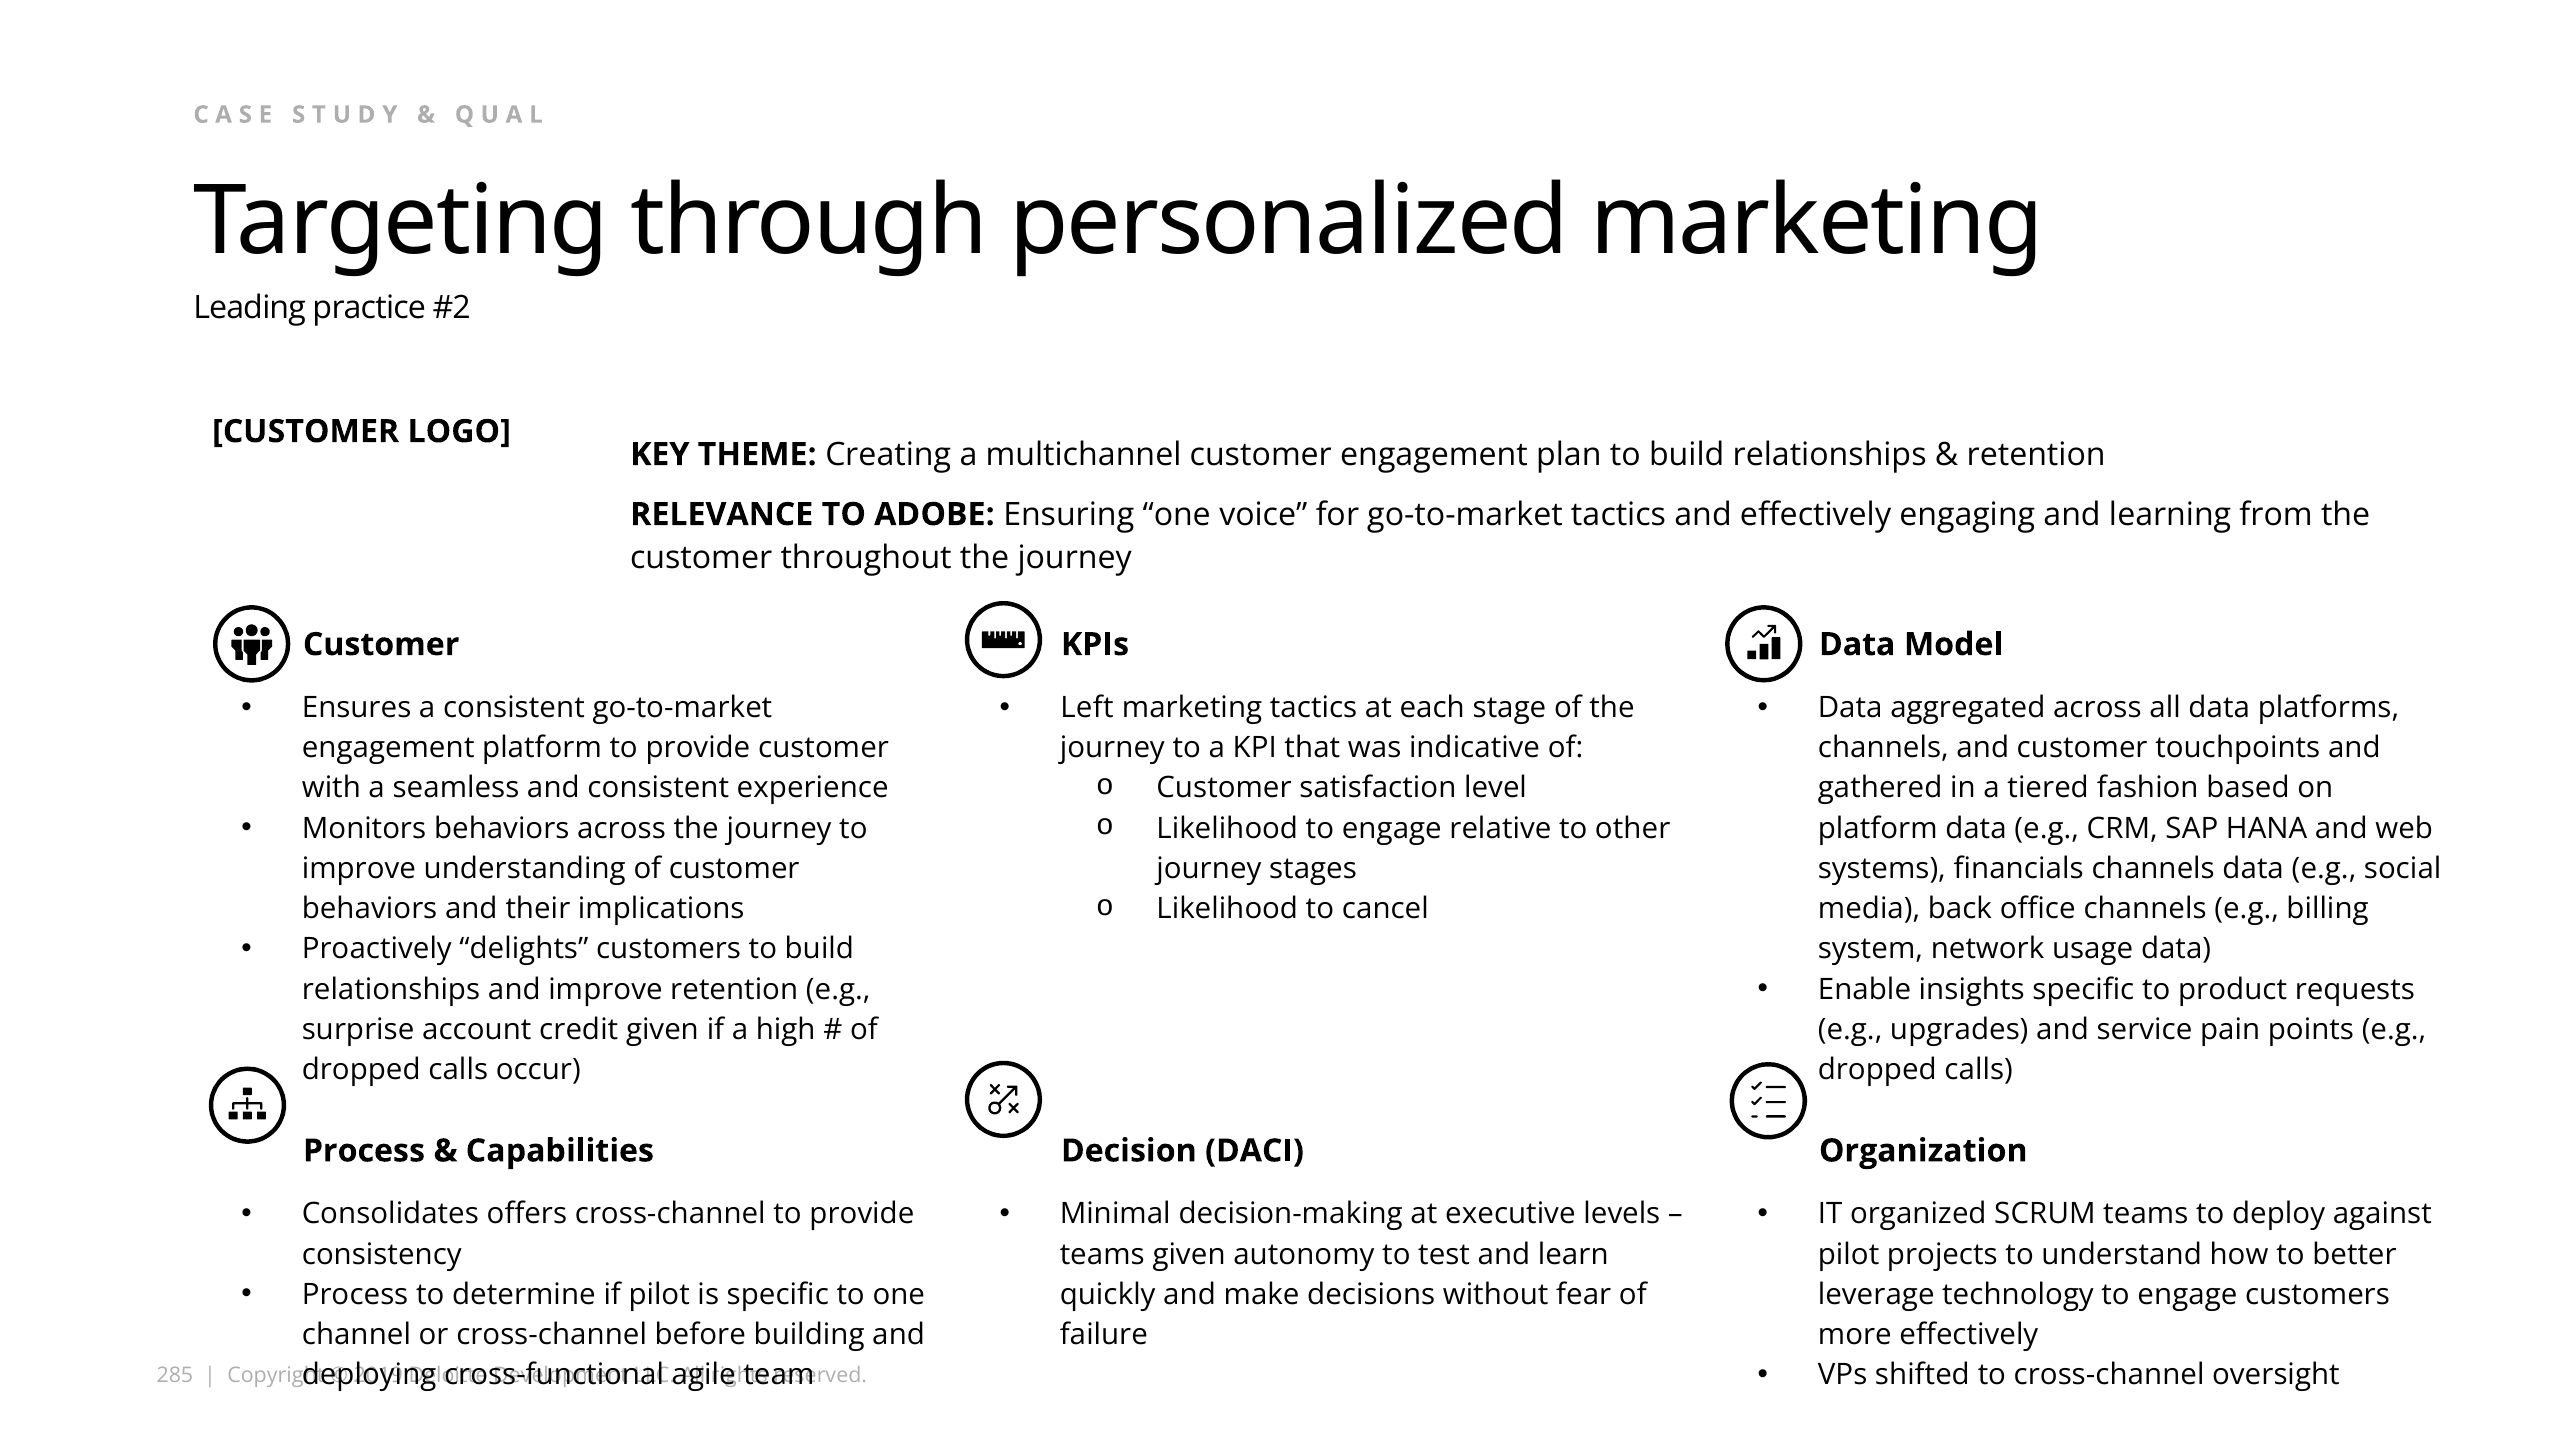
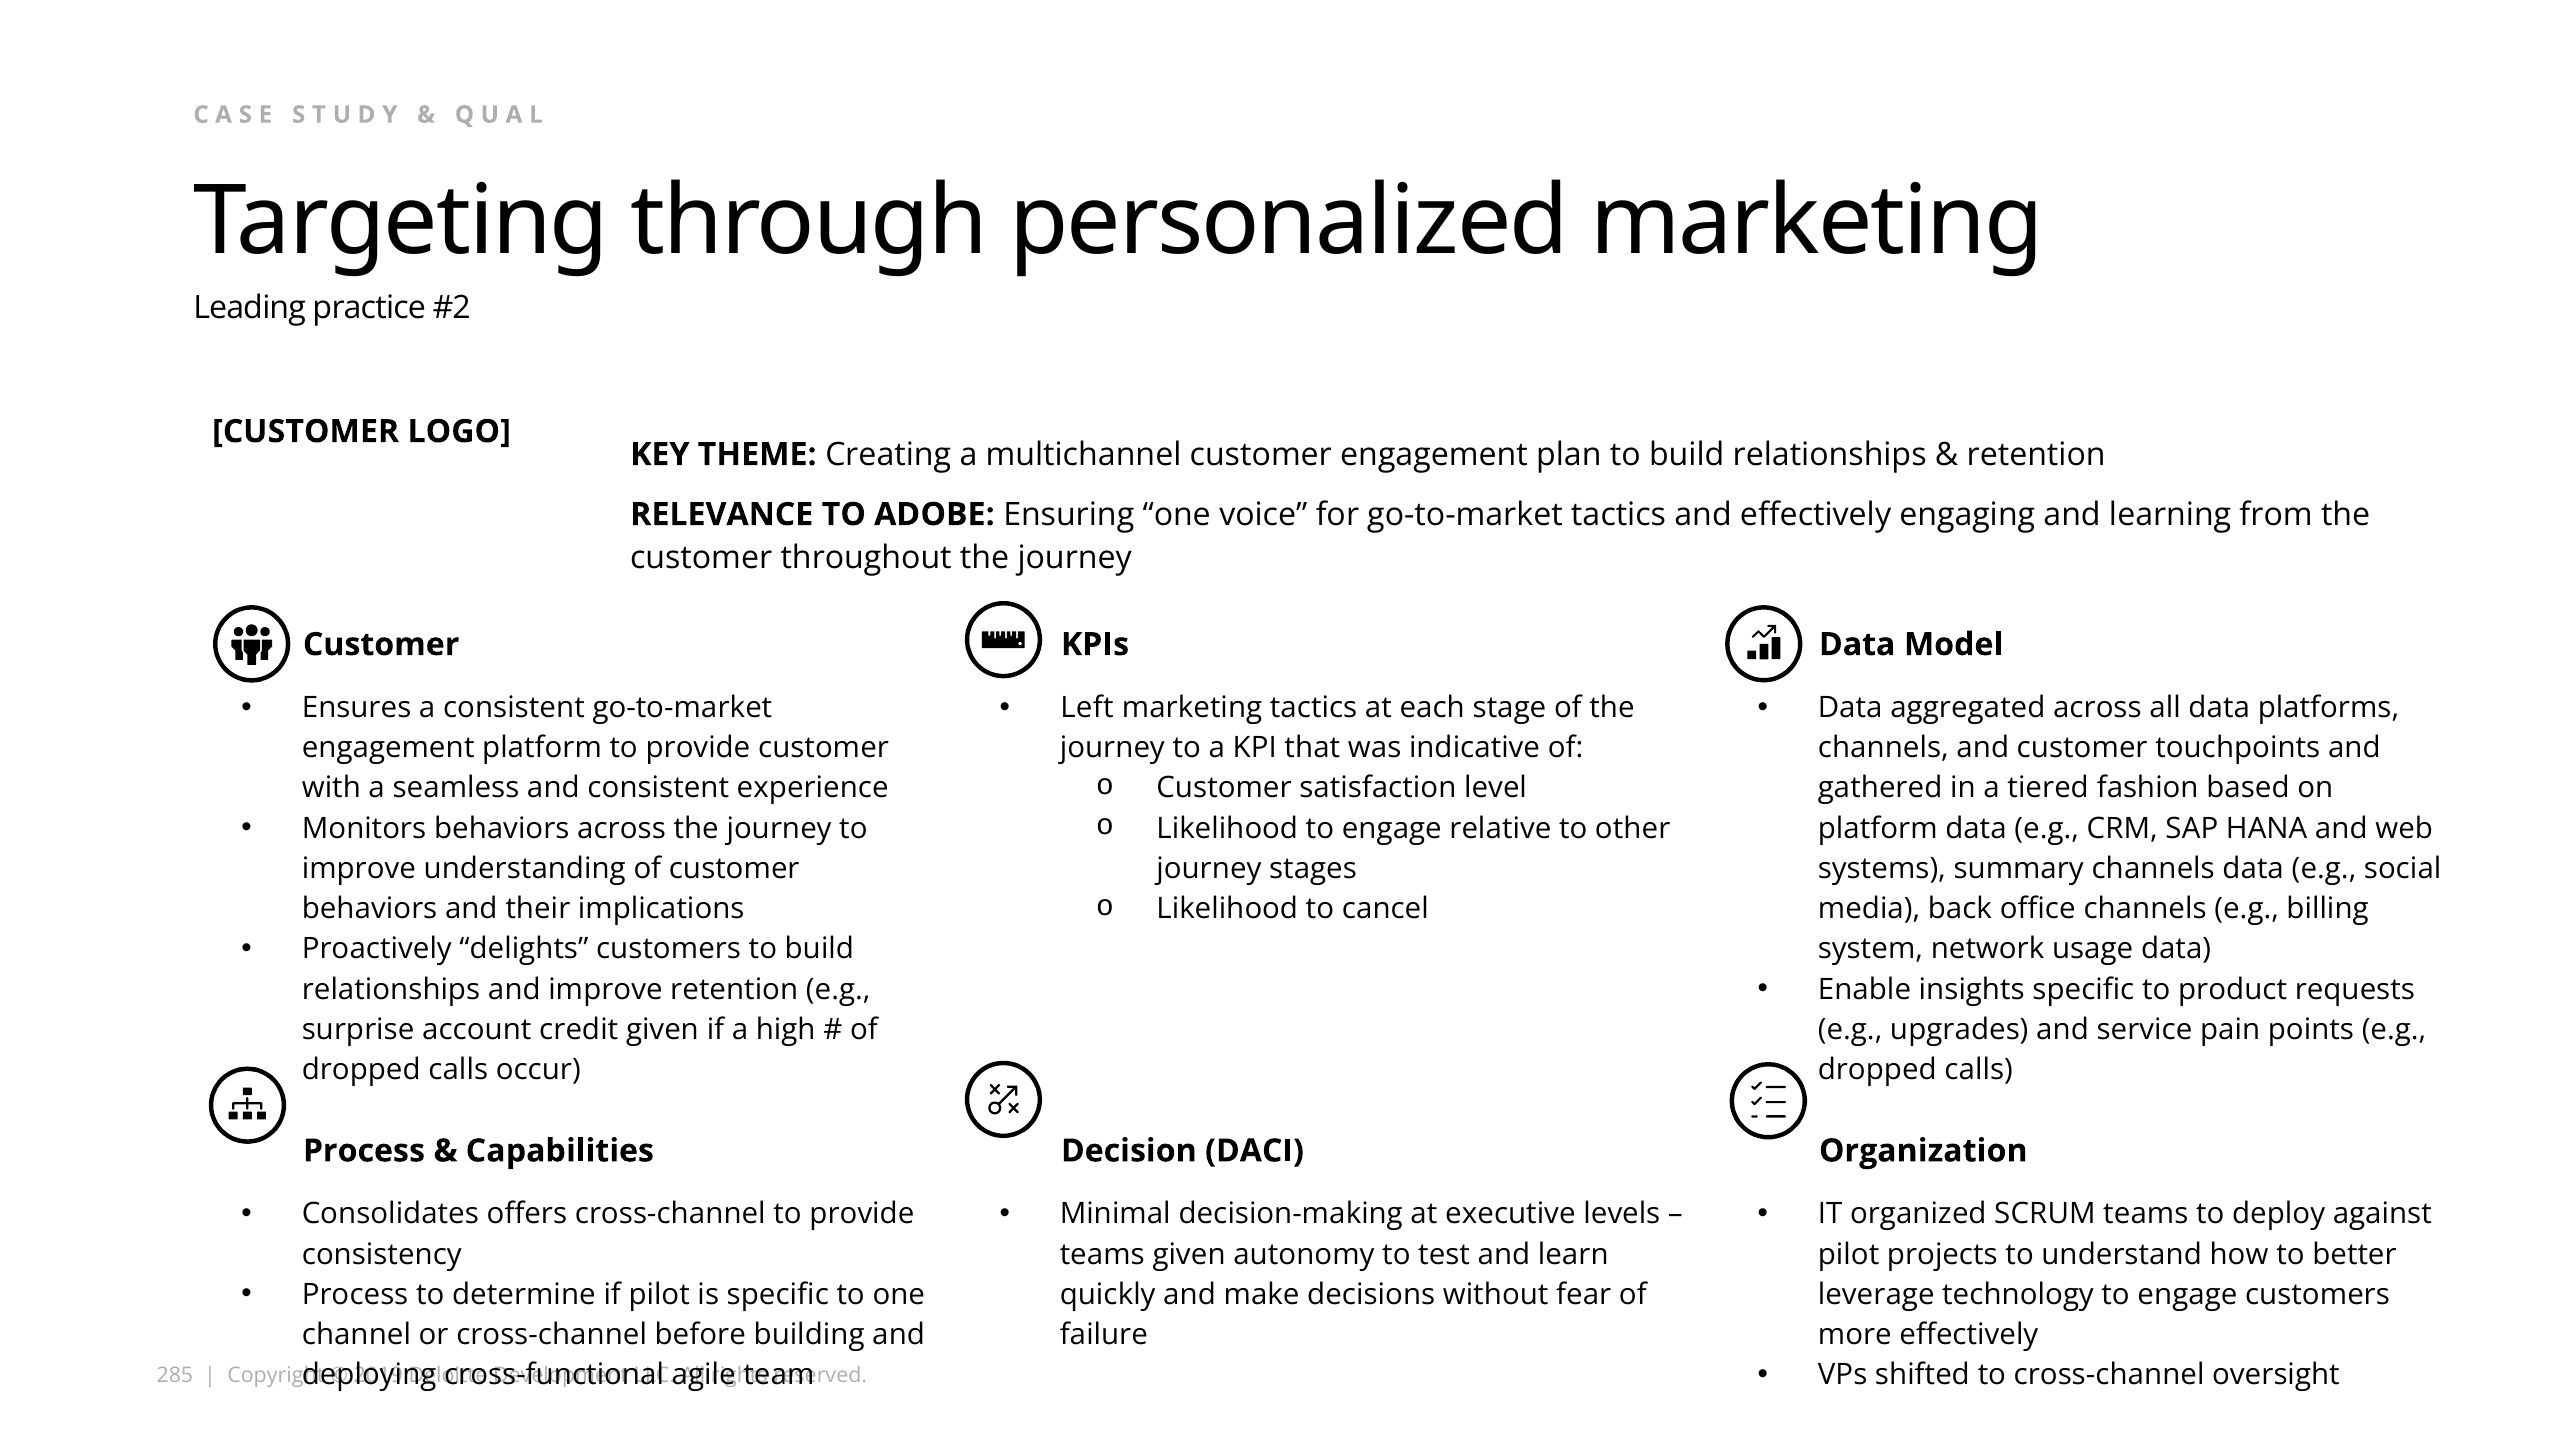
financials: financials -> summary
